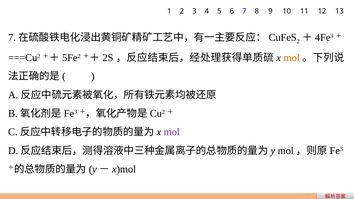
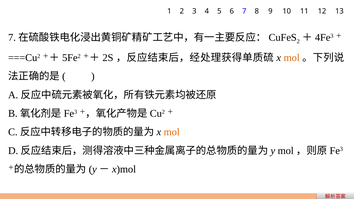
mol at (172, 132) colour: purple -> orange
